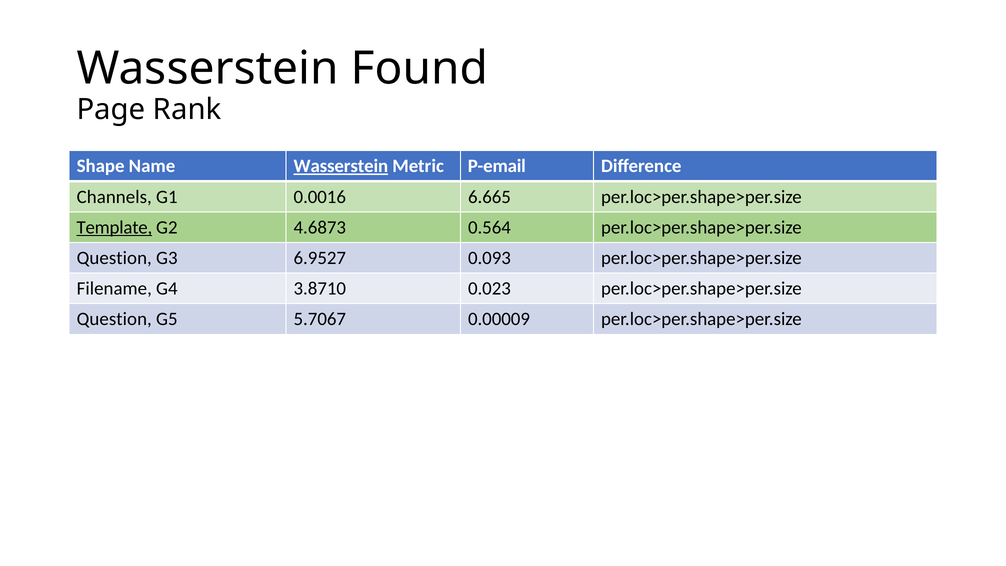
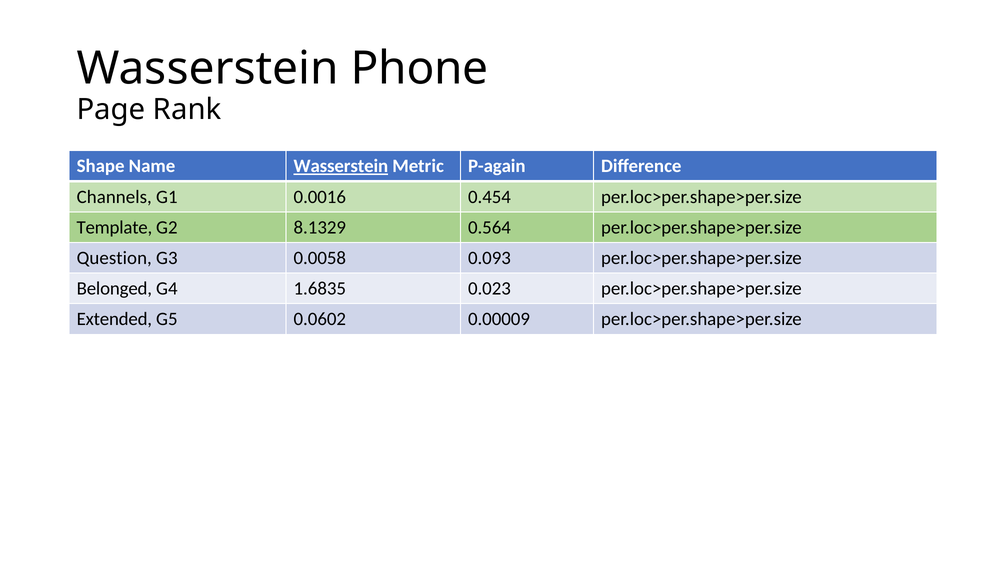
Found: Found -> Phone
P-email: P-email -> P-again
6.665: 6.665 -> 0.454
Template underline: present -> none
4.6873: 4.6873 -> 8.1329
6.9527: 6.9527 -> 0.0058
Filename: Filename -> Belonged
3.8710: 3.8710 -> 1.6835
Question at (114, 319): Question -> Extended
5.7067: 5.7067 -> 0.0602
